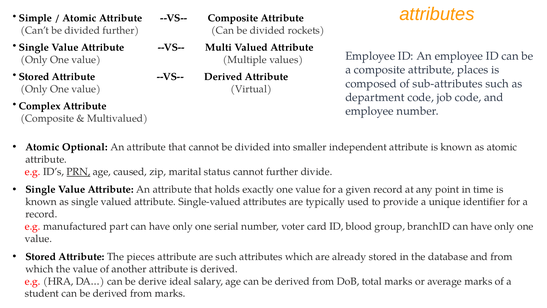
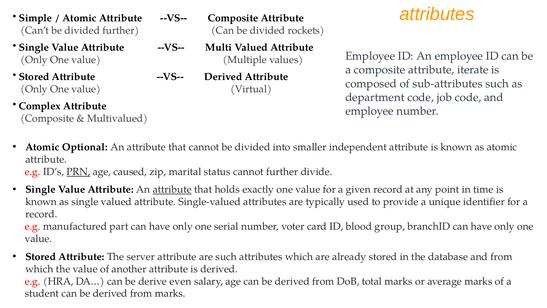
places: places -> iterate
attribute at (172, 189) underline: none -> present
pieces: pieces -> server
ideal: ideal -> even
